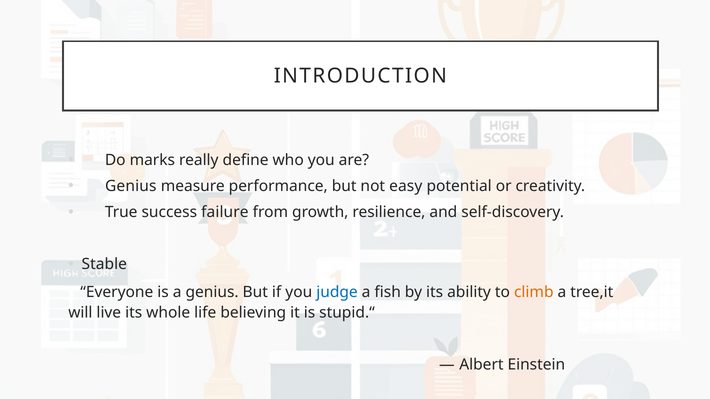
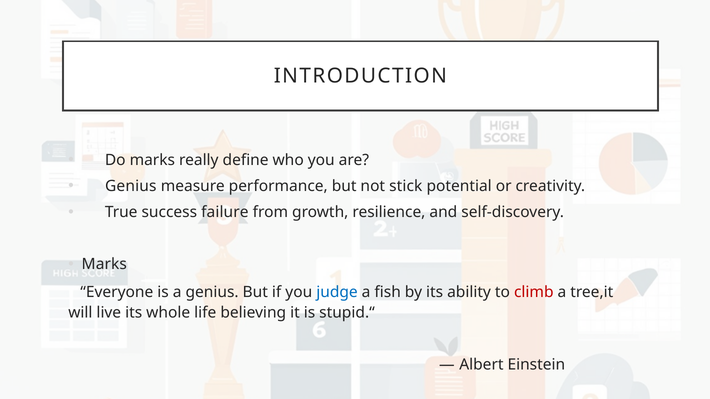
easy: easy -> stick
Stable at (104, 265): Stable -> Marks
climb colour: orange -> red
